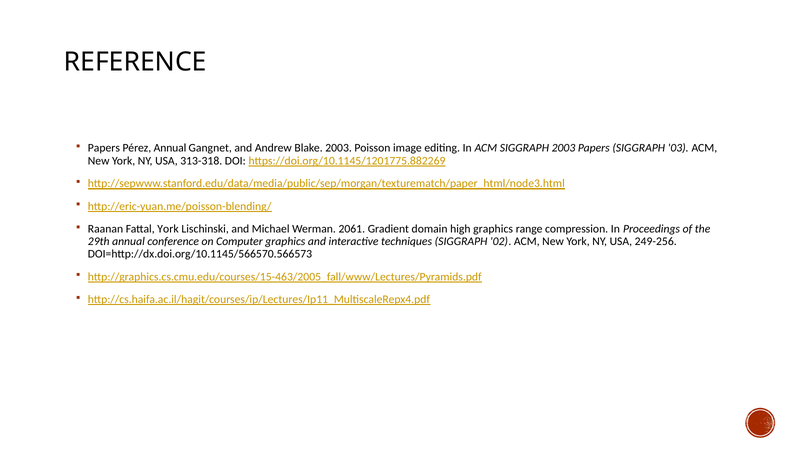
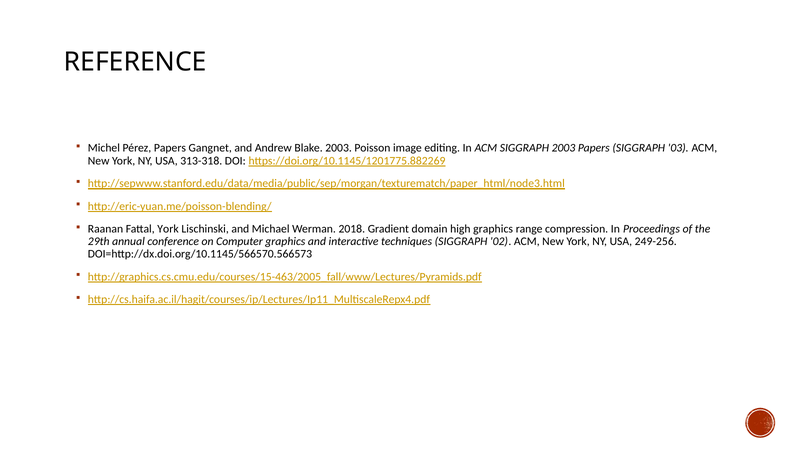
Papers at (104, 148): Papers -> Michel
Pérez Annual: Annual -> Papers
2061: 2061 -> 2018
